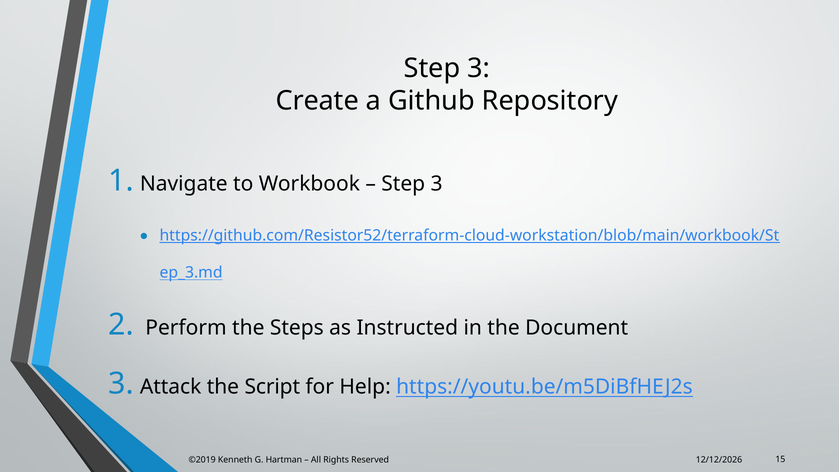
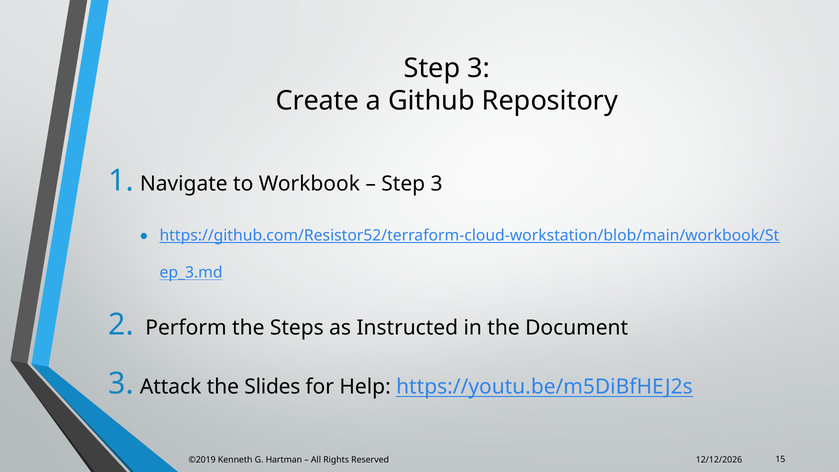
Script: Script -> Slides
